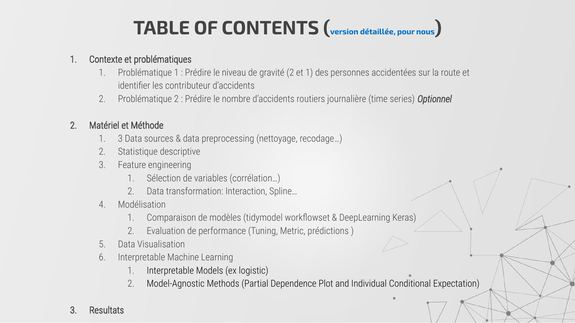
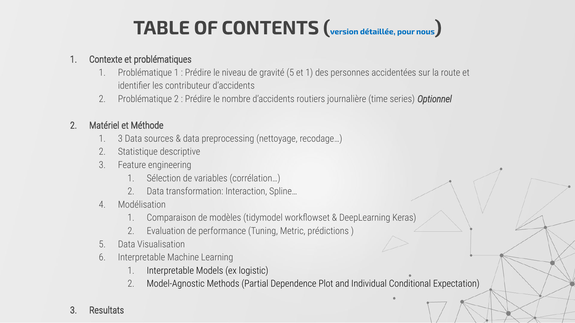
gravité 2: 2 -> 5
